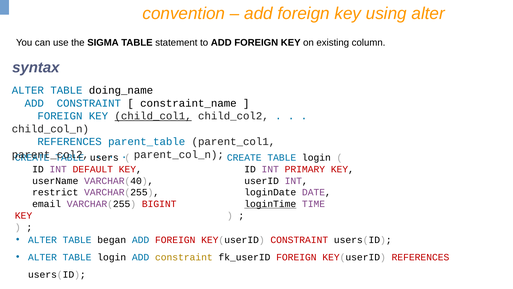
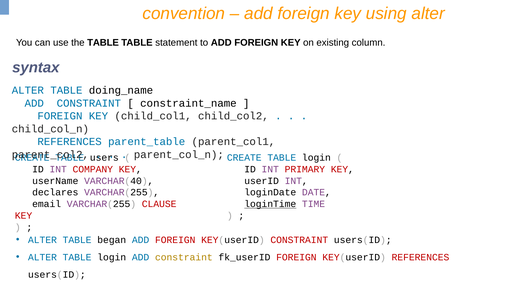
the SIGMA: SIGMA -> TABLE
child_col1 underline: present -> none
DEFAULT: DEFAULT -> COMPANY
restrict: restrict -> declares
BIGINT: BIGINT -> CLAUSE
